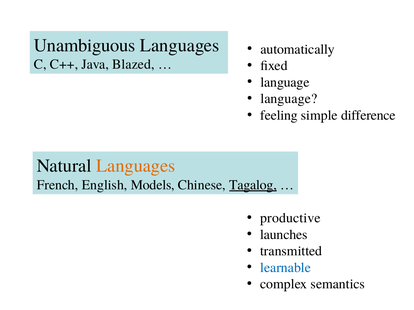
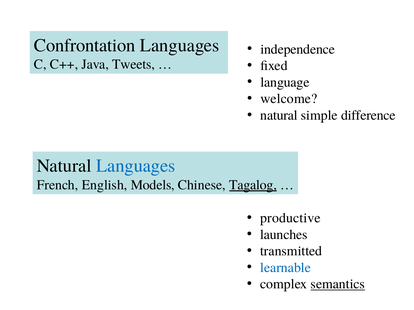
Unambiguous: Unambiguous -> Confrontation
automatically: automatically -> independence
Blazed: Blazed -> Tweets
language at (289, 99): language -> welcome
feeling at (279, 115): feeling -> natural
Languages at (136, 166) colour: orange -> blue
semantics underline: none -> present
